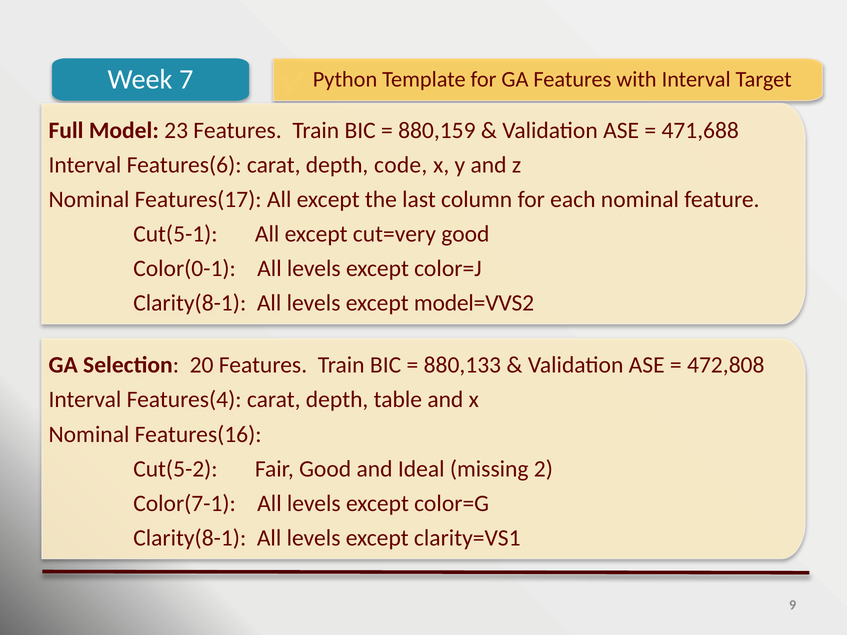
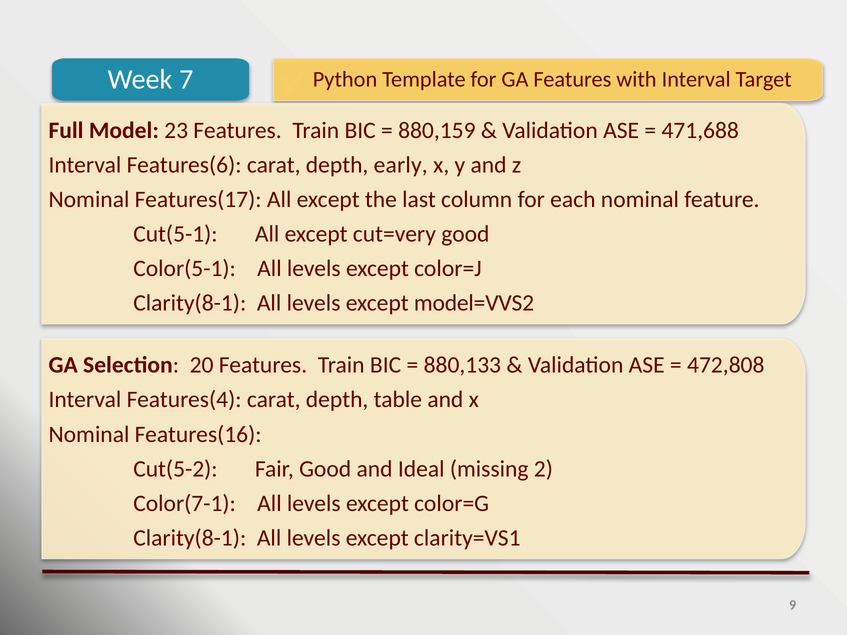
code: code -> early
Color(0-1: Color(0-1 -> Color(5-1
